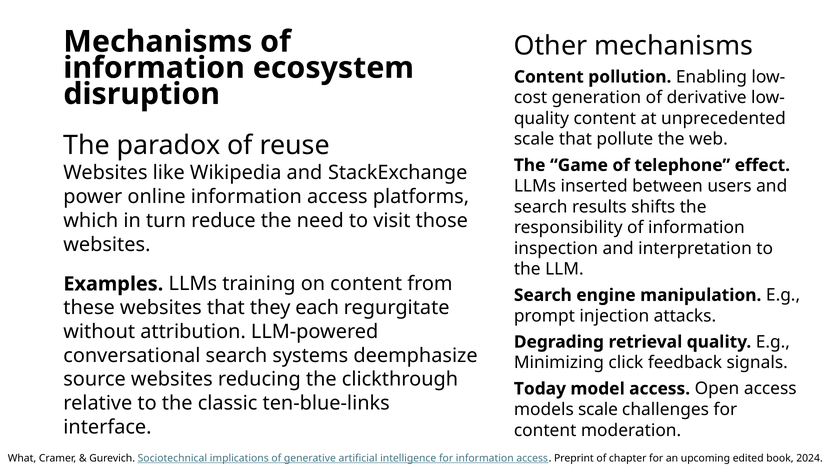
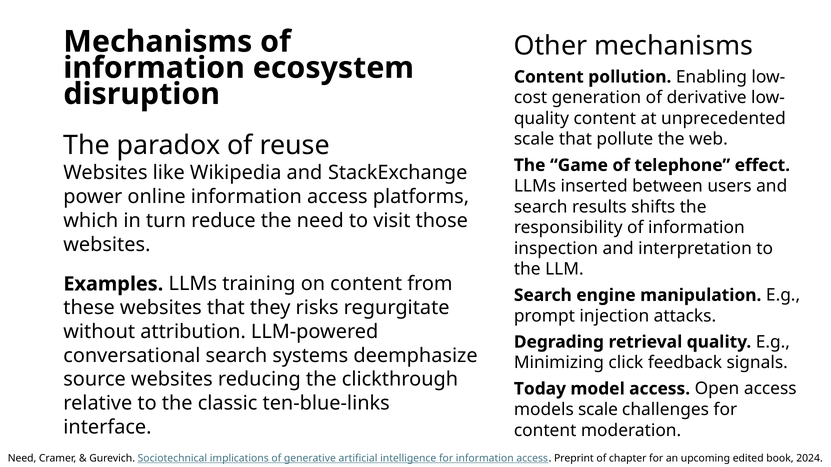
each: each -> risks
What at (22, 459): What -> Need
